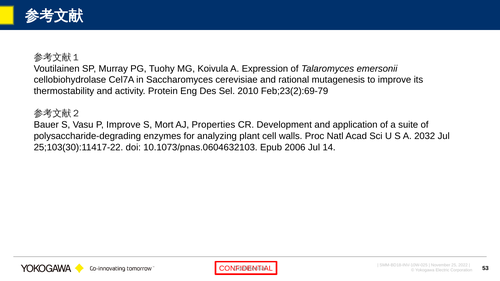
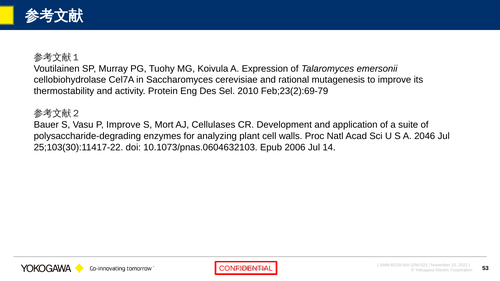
Properties: Properties -> Cellulases
2032: 2032 -> 2046
